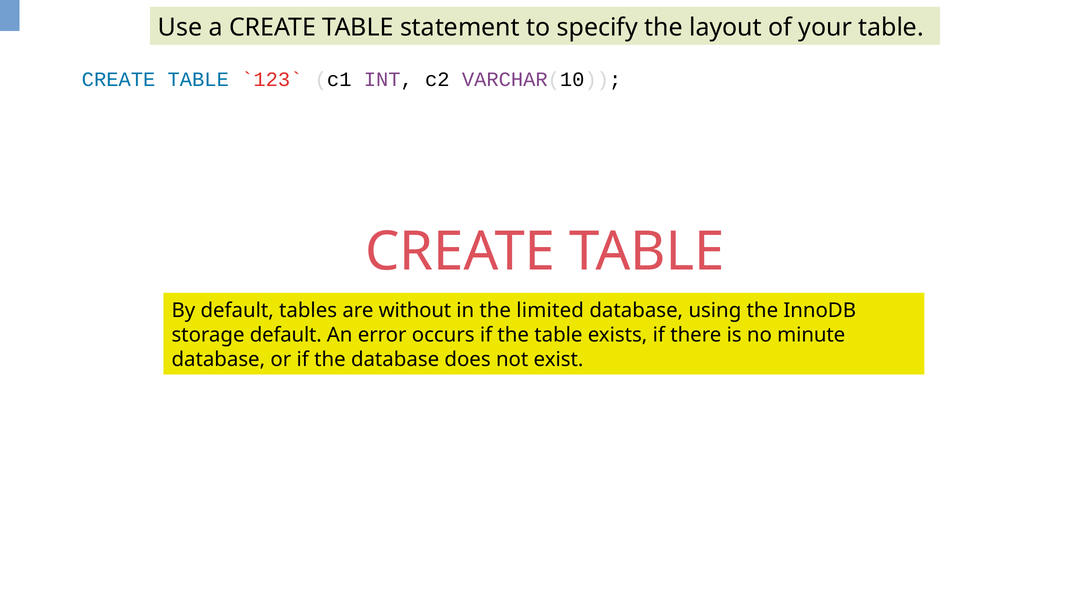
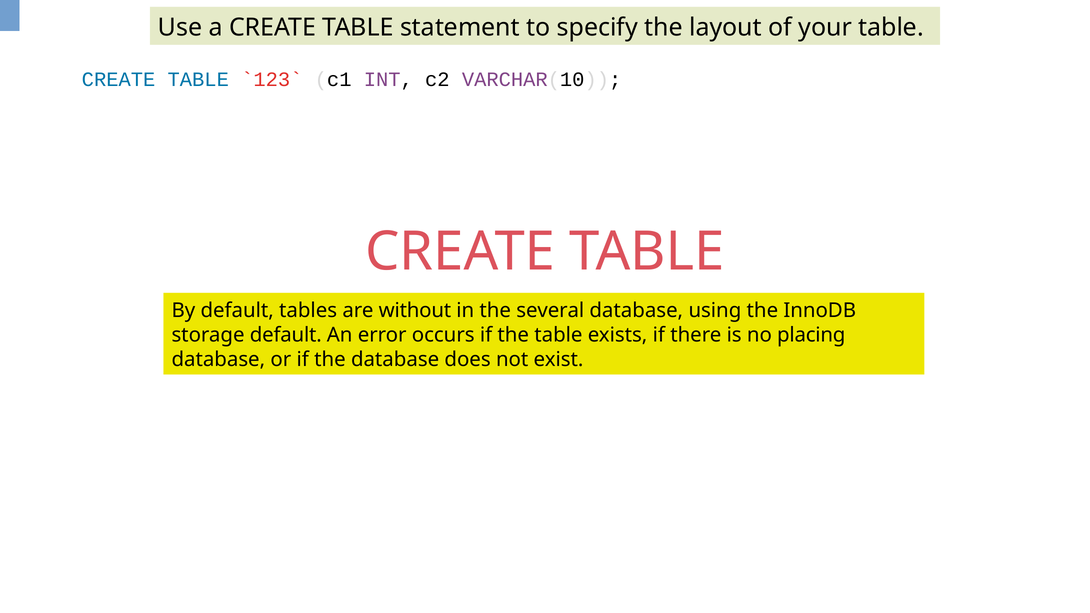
limited: limited -> several
minute: minute -> placing
